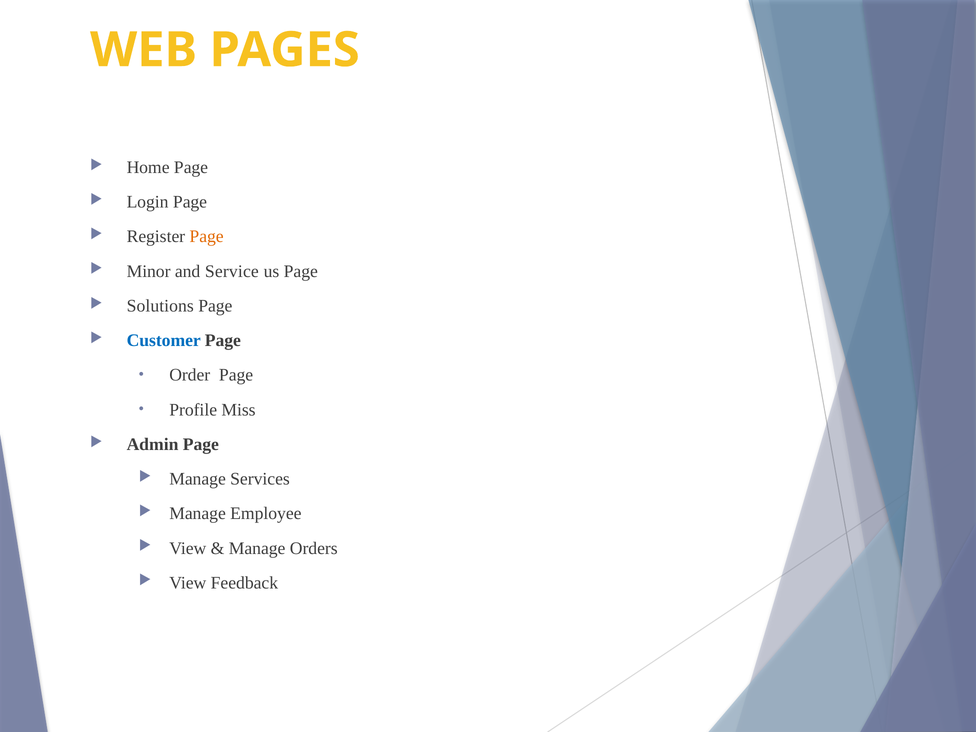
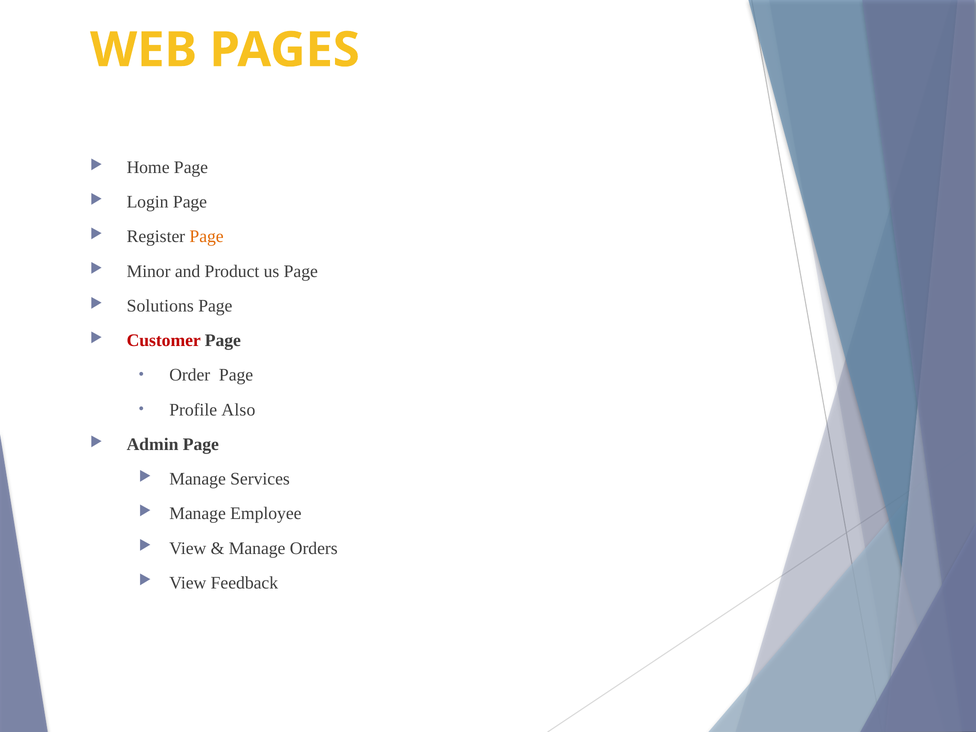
Service: Service -> Product
Customer colour: blue -> red
Miss: Miss -> Also
